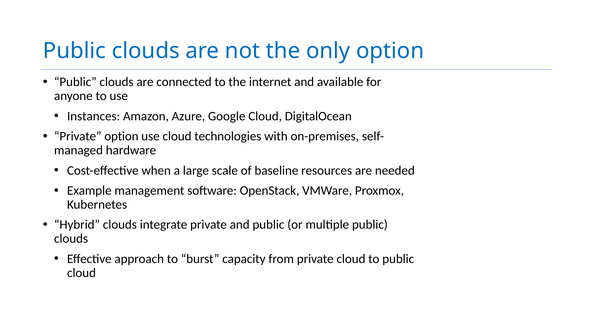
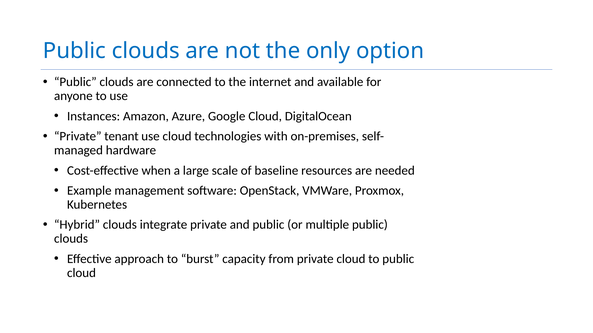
Private option: option -> tenant
